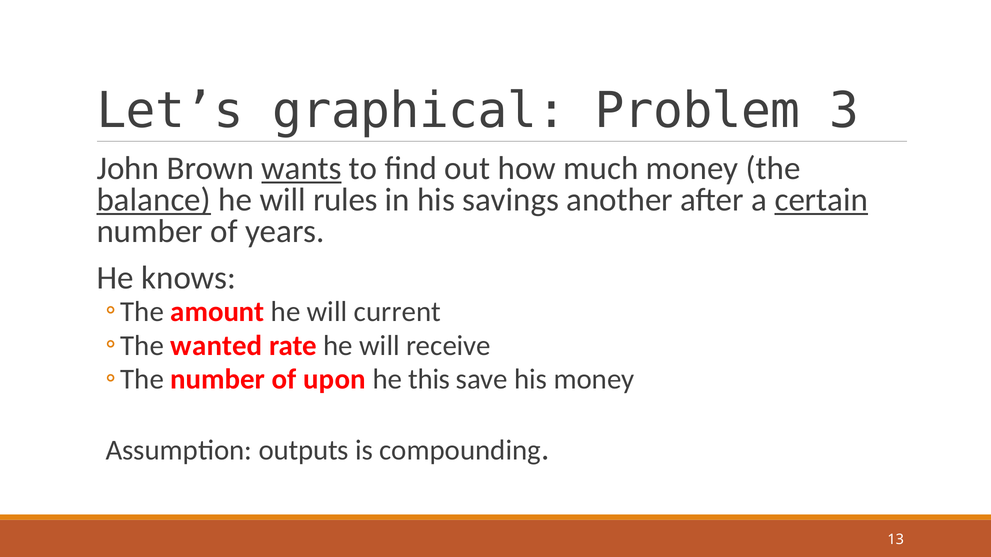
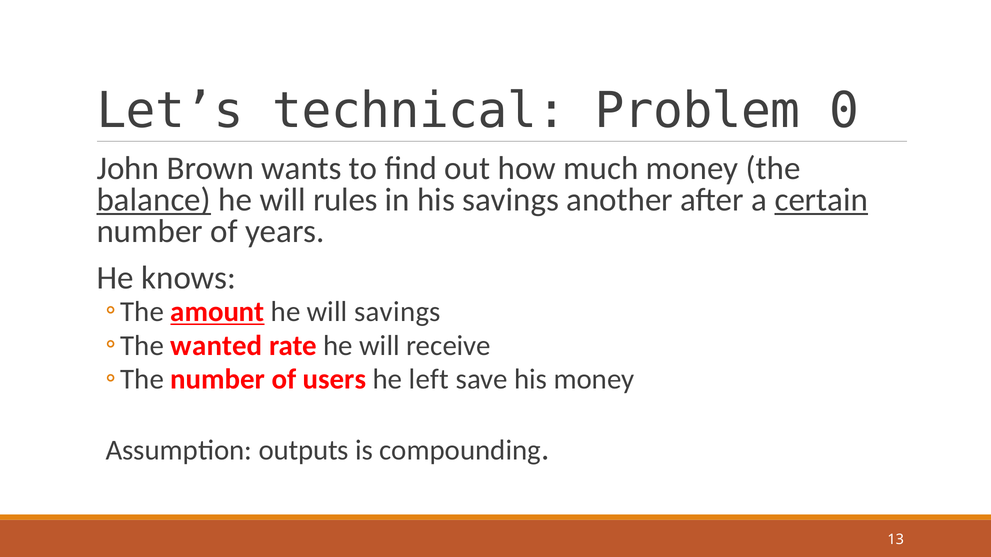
graphical: graphical -> technical
3: 3 -> 0
wants underline: present -> none
amount underline: none -> present
will current: current -> savings
upon: upon -> users
this: this -> left
